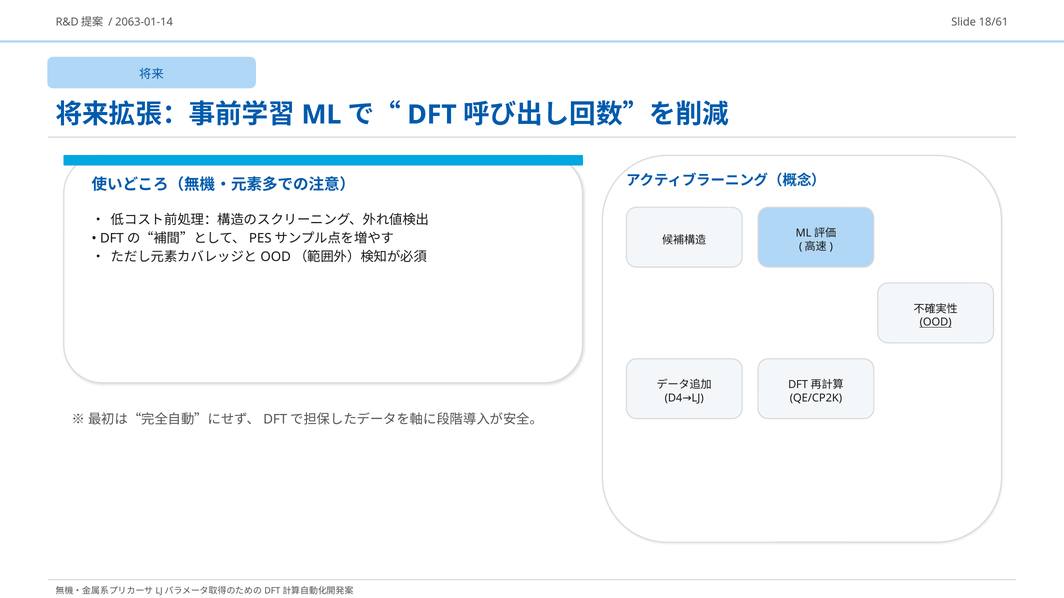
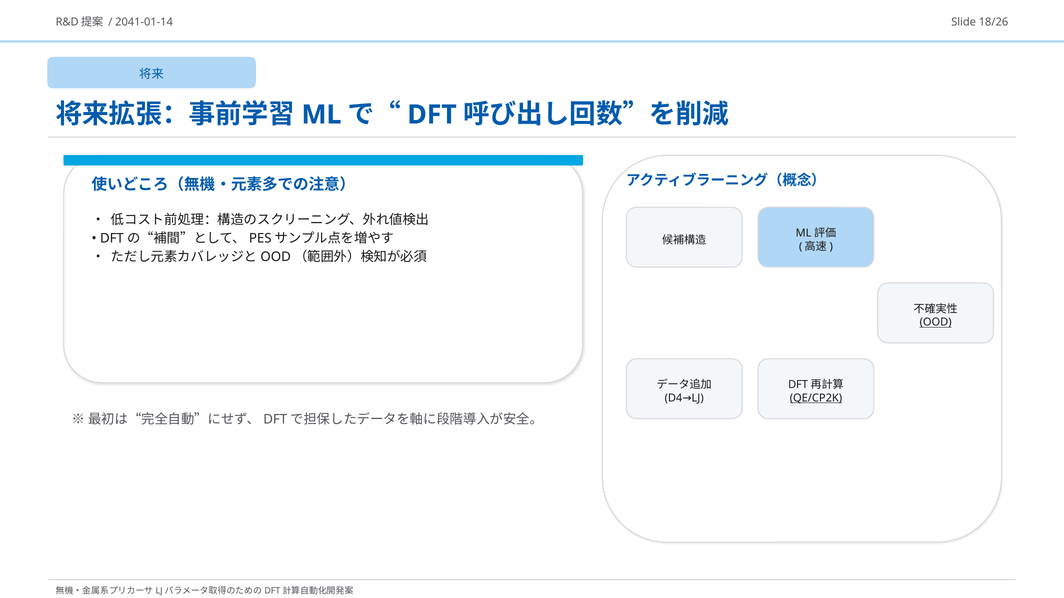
2063-01-14: 2063-01-14 -> 2041-01-14
18/61: 18/61 -> 18/26
QE/CP2K underline: none -> present
